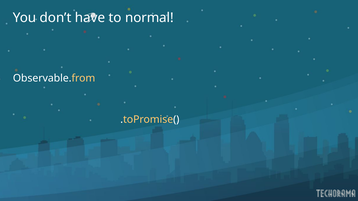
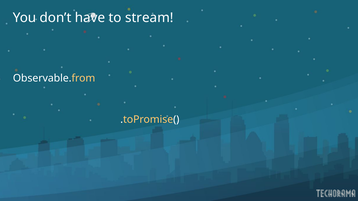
normal: normal -> stream
